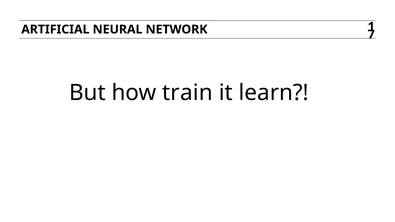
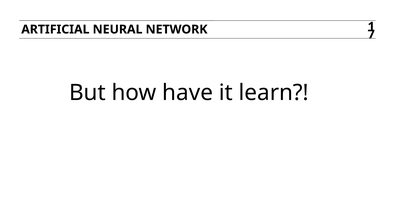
train: train -> have
